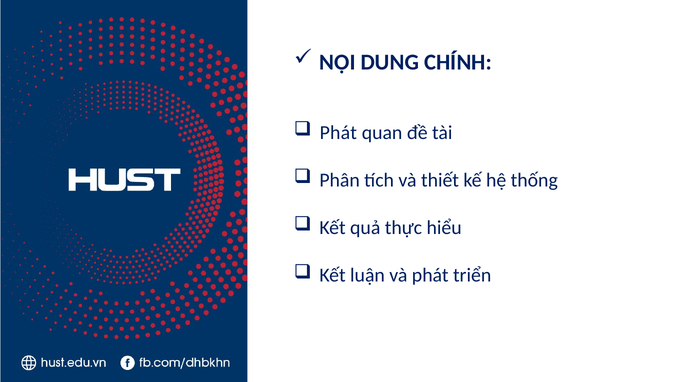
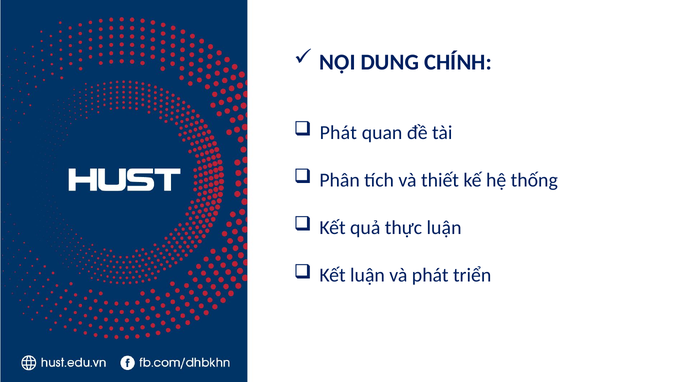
thực hiểu: hiểu -> luận
